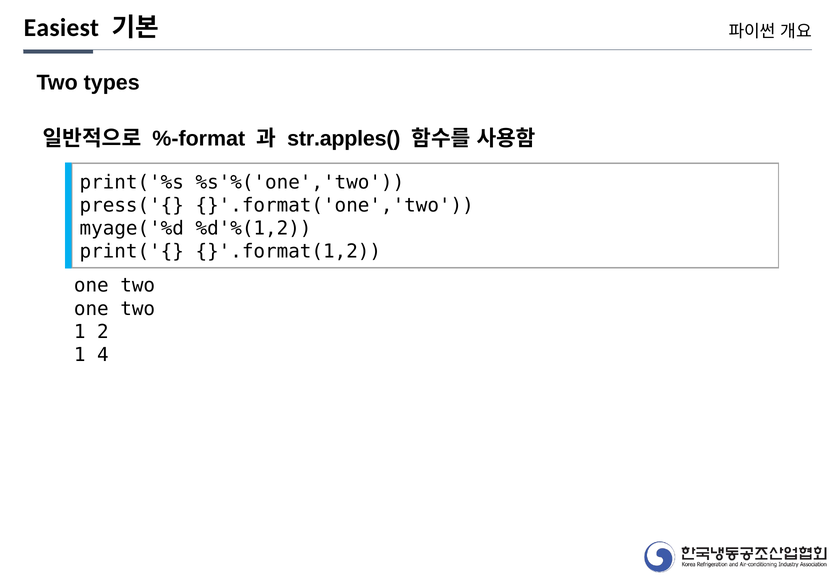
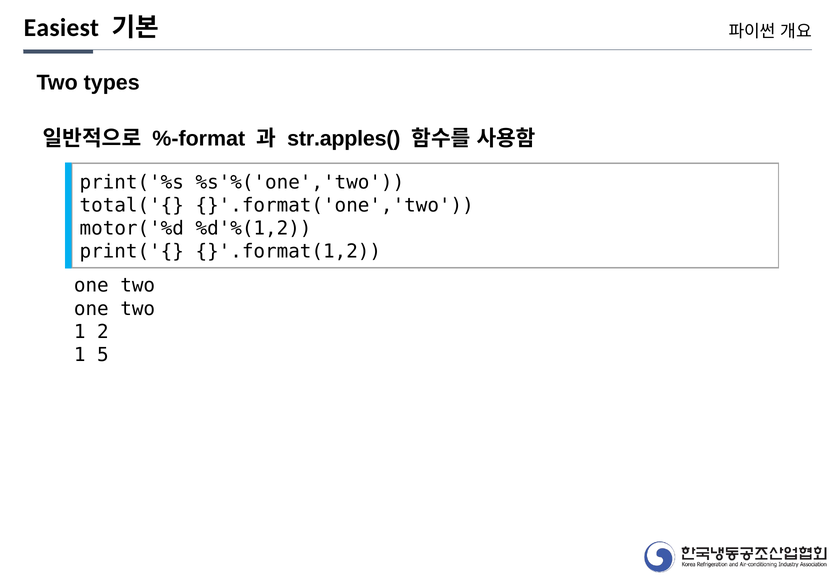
press('{: press('{ -> total('{
myage('%d: myage('%d -> motor('%d
4: 4 -> 5
